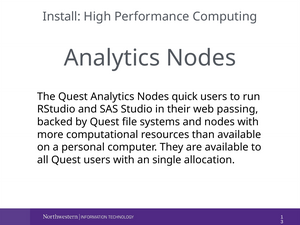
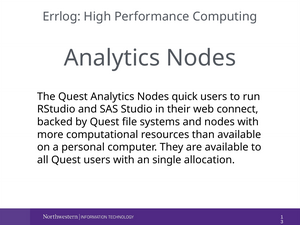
Install: Install -> Errlog
passing: passing -> connect
